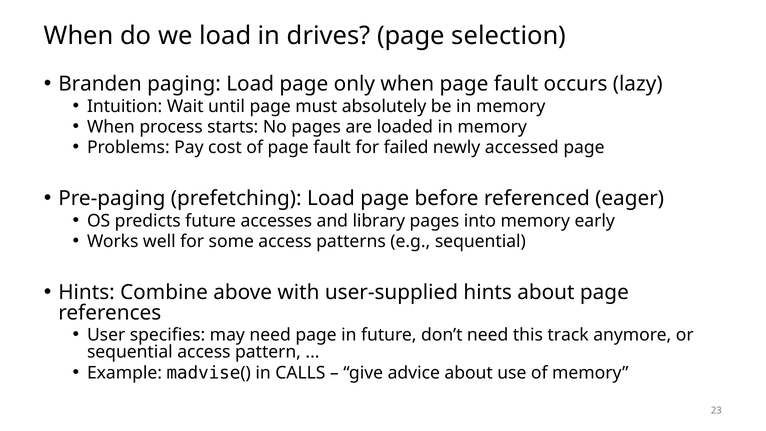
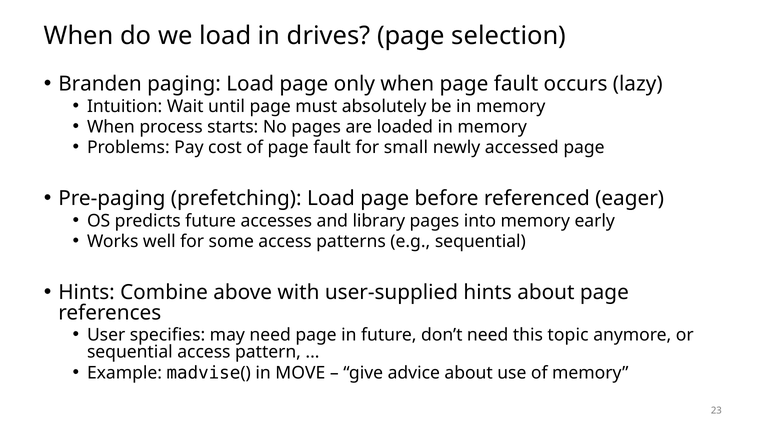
failed: failed -> small
track: track -> topic
CALLS: CALLS -> MOVE
